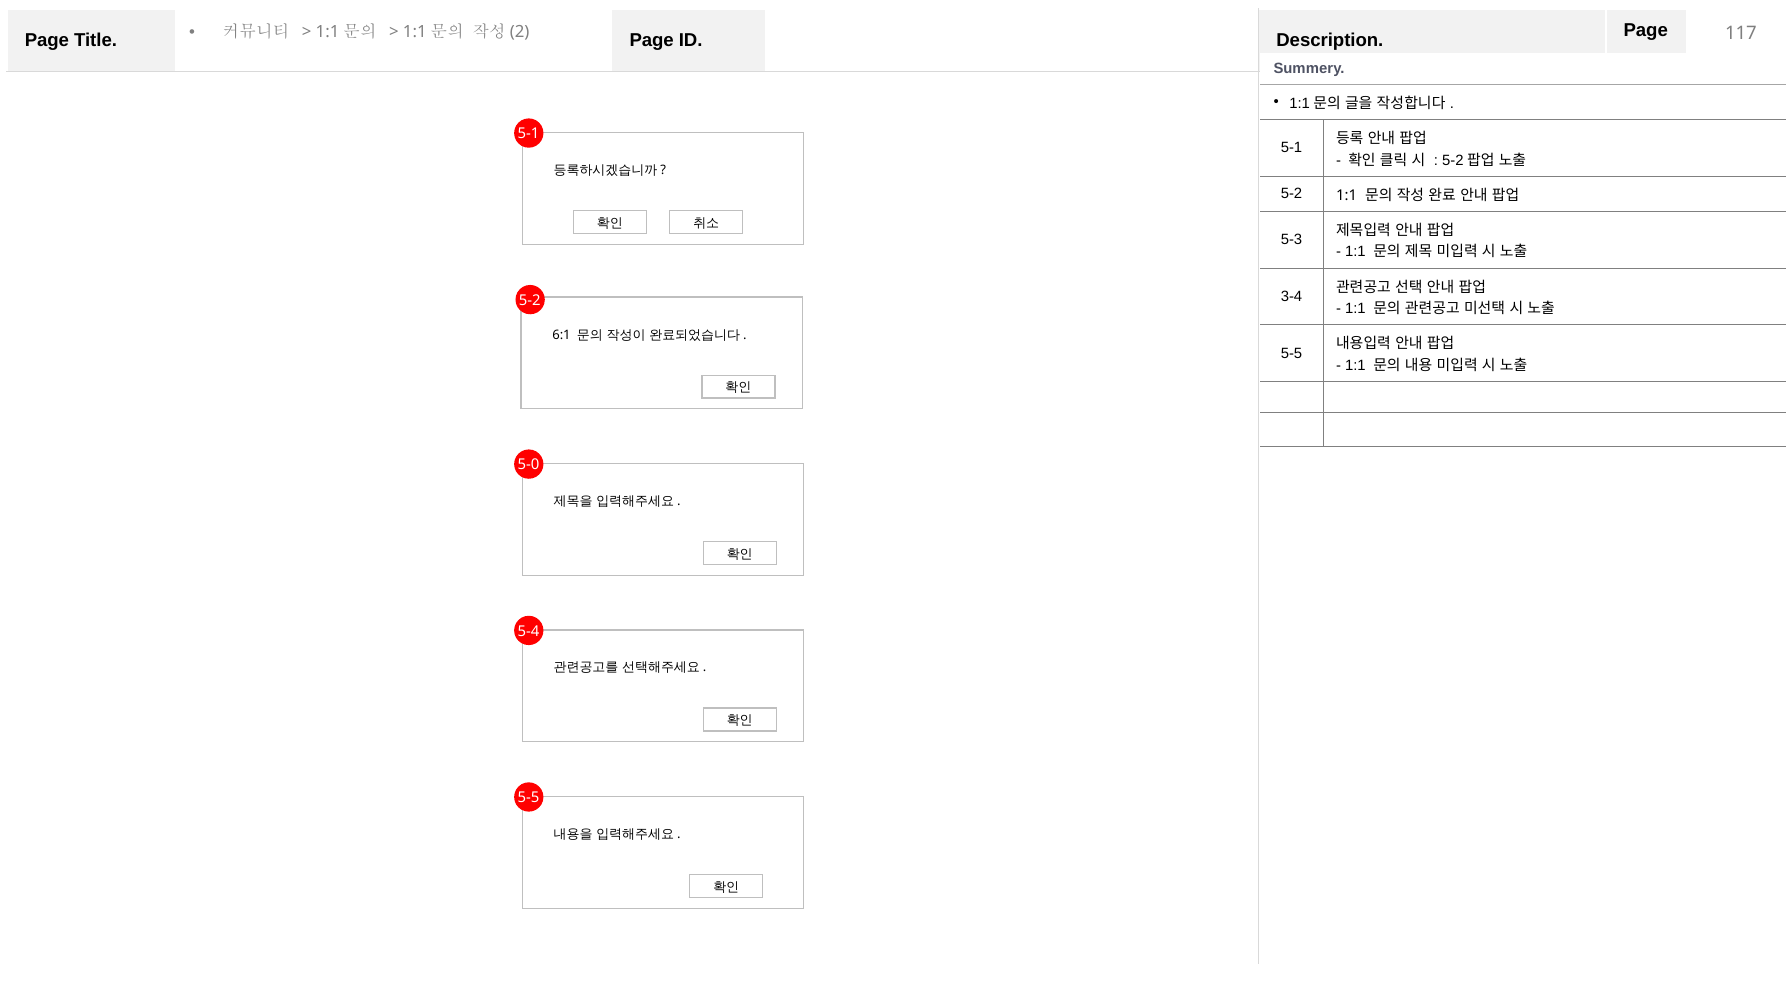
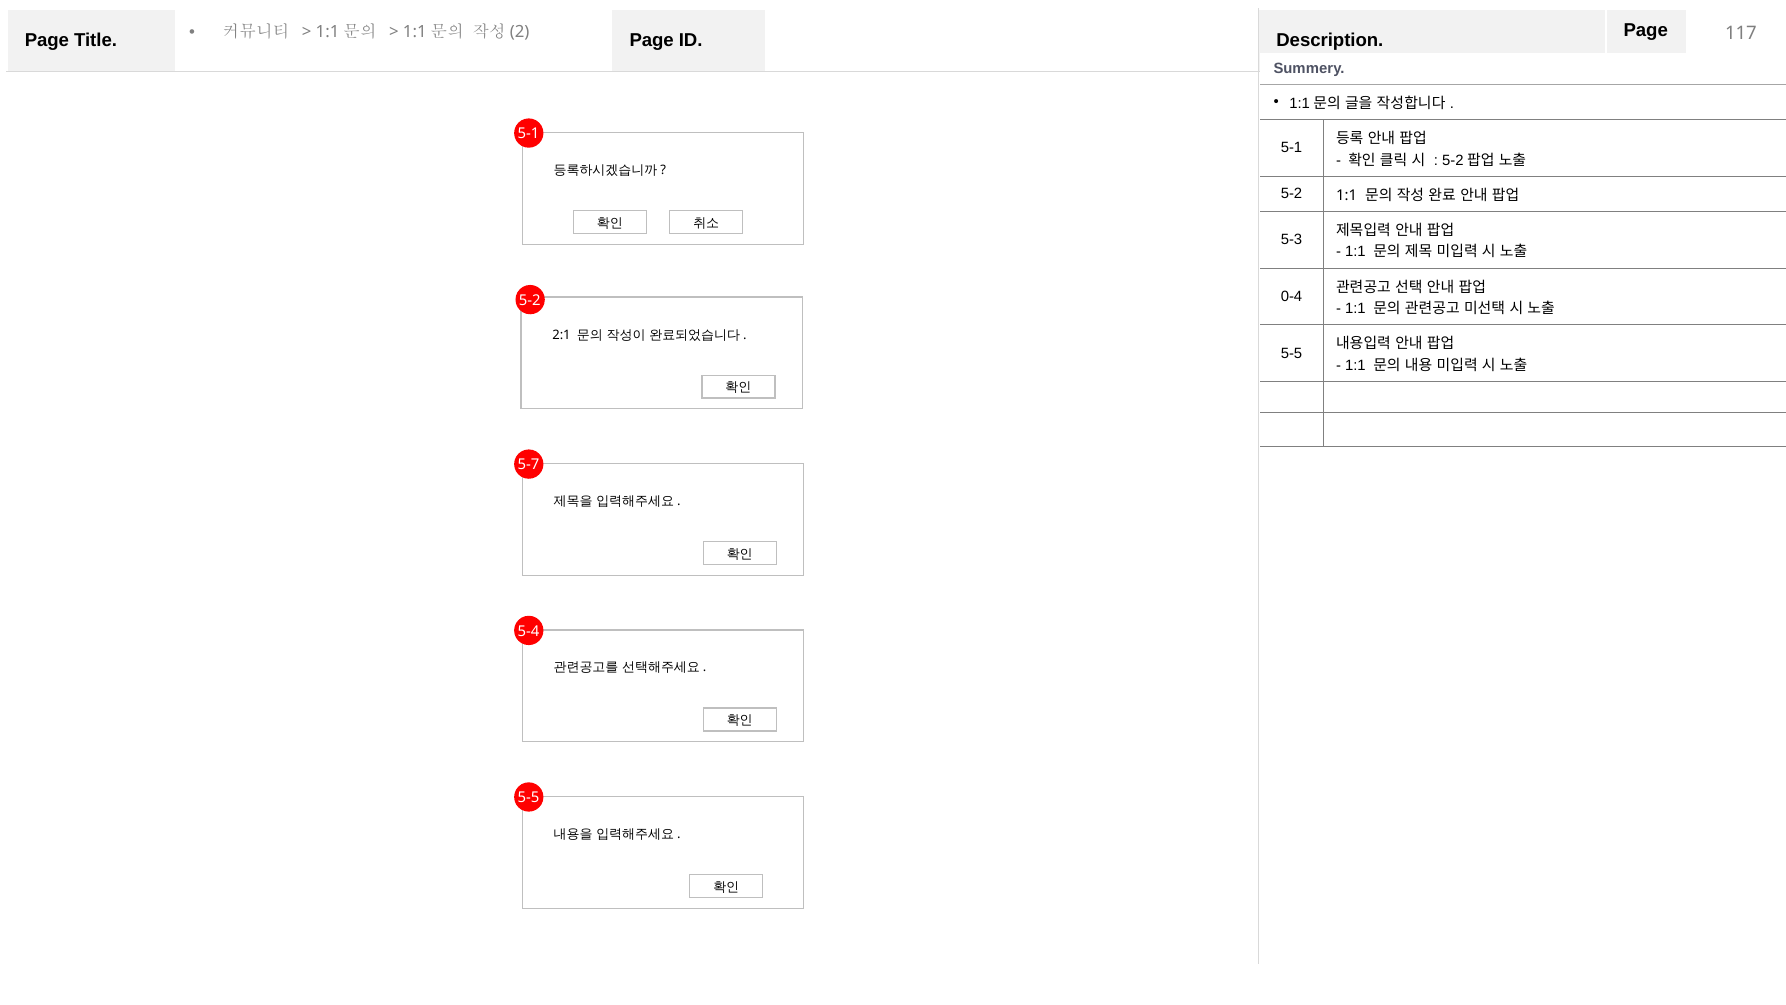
3-4: 3-4 -> 0-4
6:1: 6:1 -> 2:1
5-0: 5-0 -> 5-7
